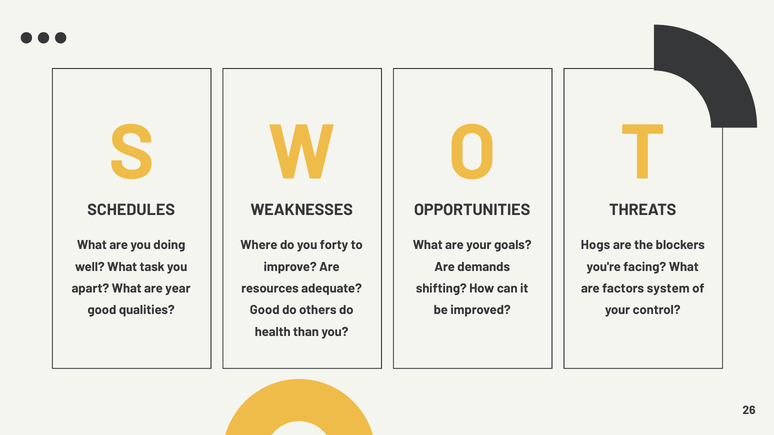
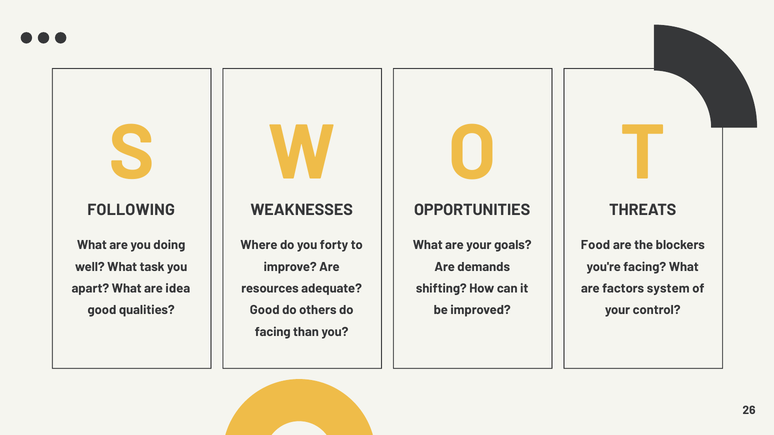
SCHEDULES: SCHEDULES -> FOLLOWING
Hogs: Hogs -> Food
year: year -> idea
health at (273, 332): health -> facing
